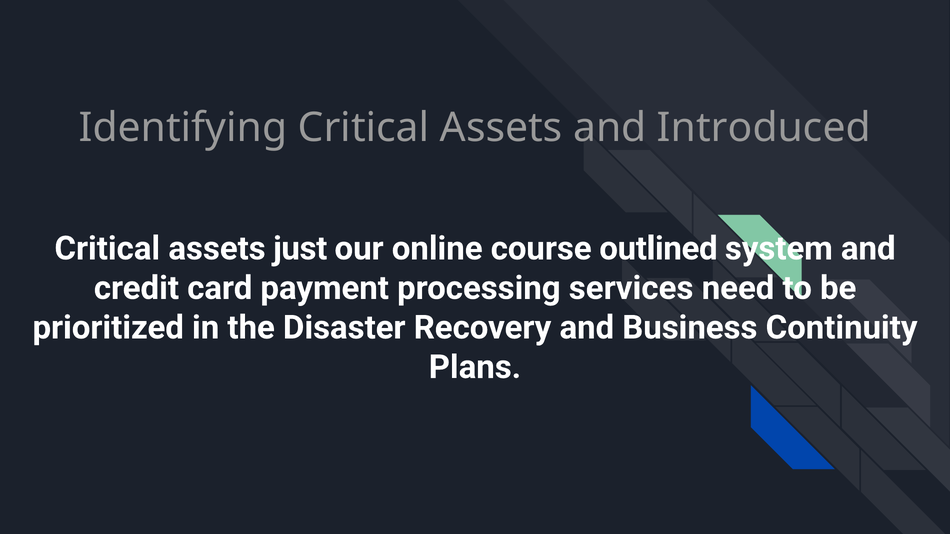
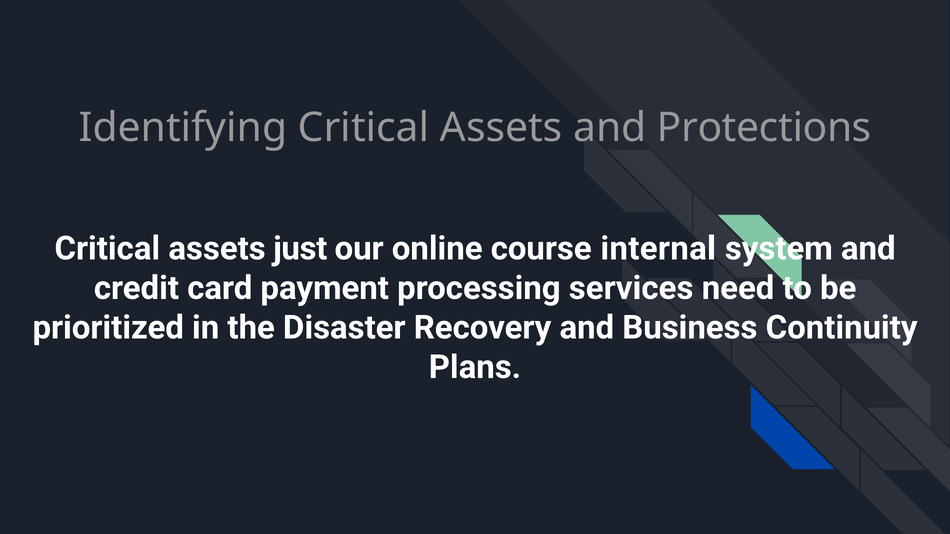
Introduced: Introduced -> Protections
outlined: outlined -> internal
